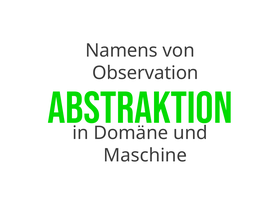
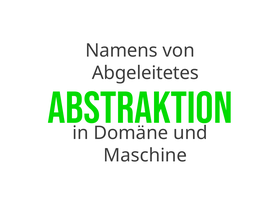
Observation: Observation -> Abgeleitetes
